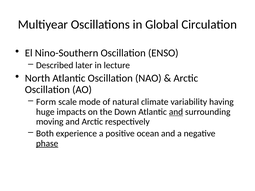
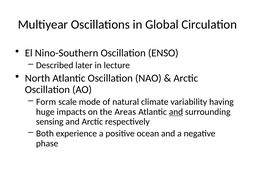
Down: Down -> Areas
moving: moving -> sensing
phase underline: present -> none
